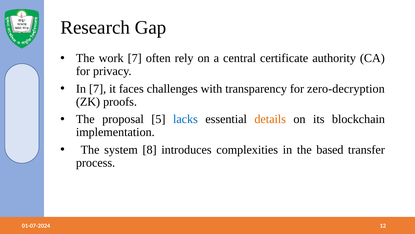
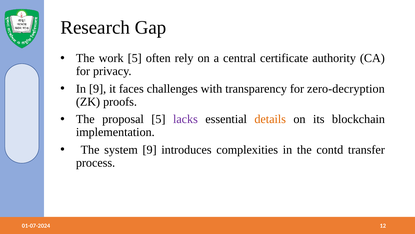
work 7: 7 -> 5
In 7: 7 -> 9
lacks colour: blue -> purple
system 8: 8 -> 9
based: based -> contd
